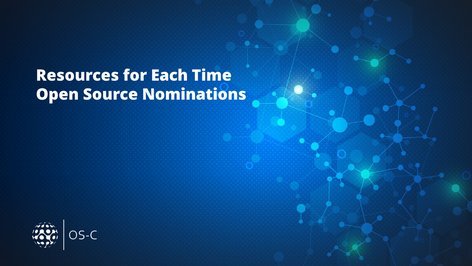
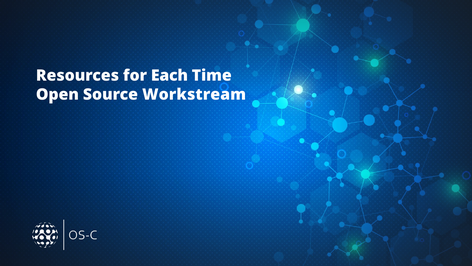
Nominations: Nominations -> Workstream
